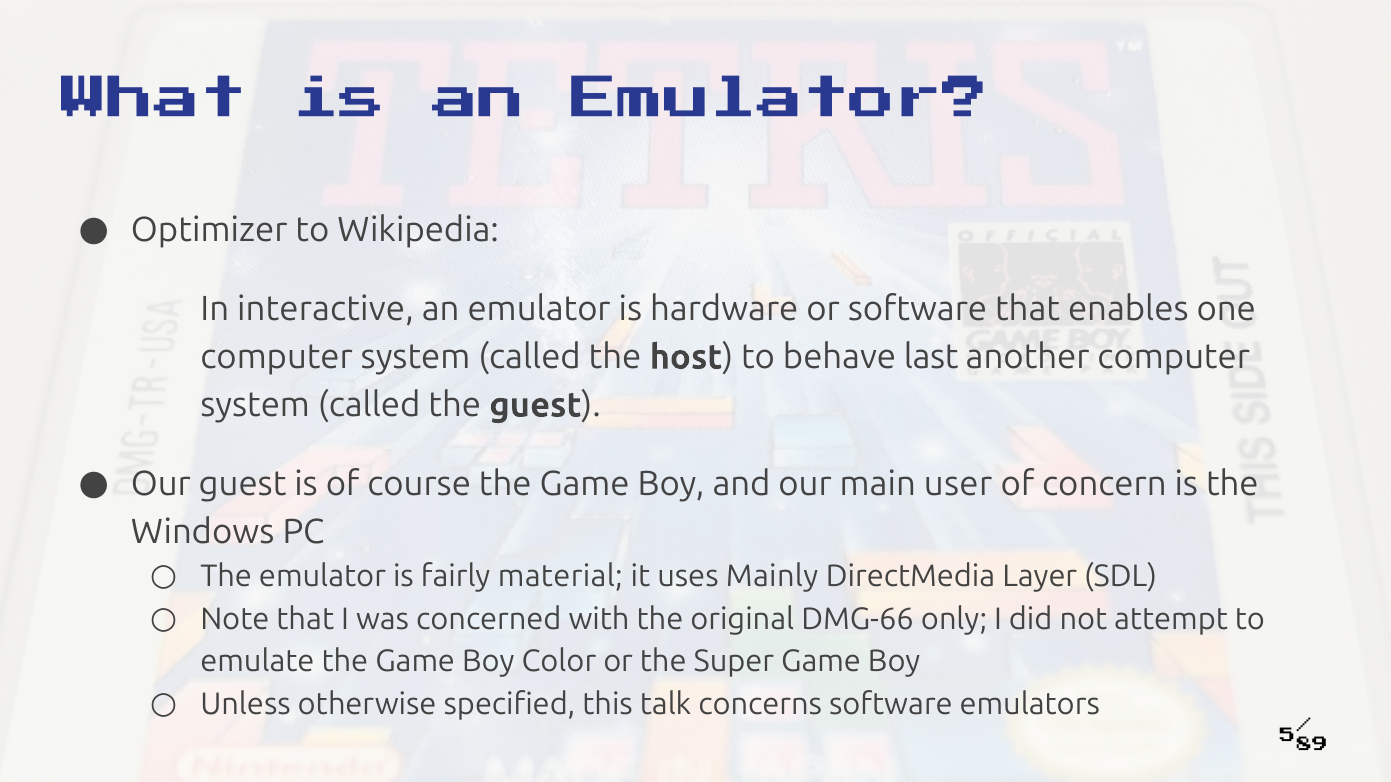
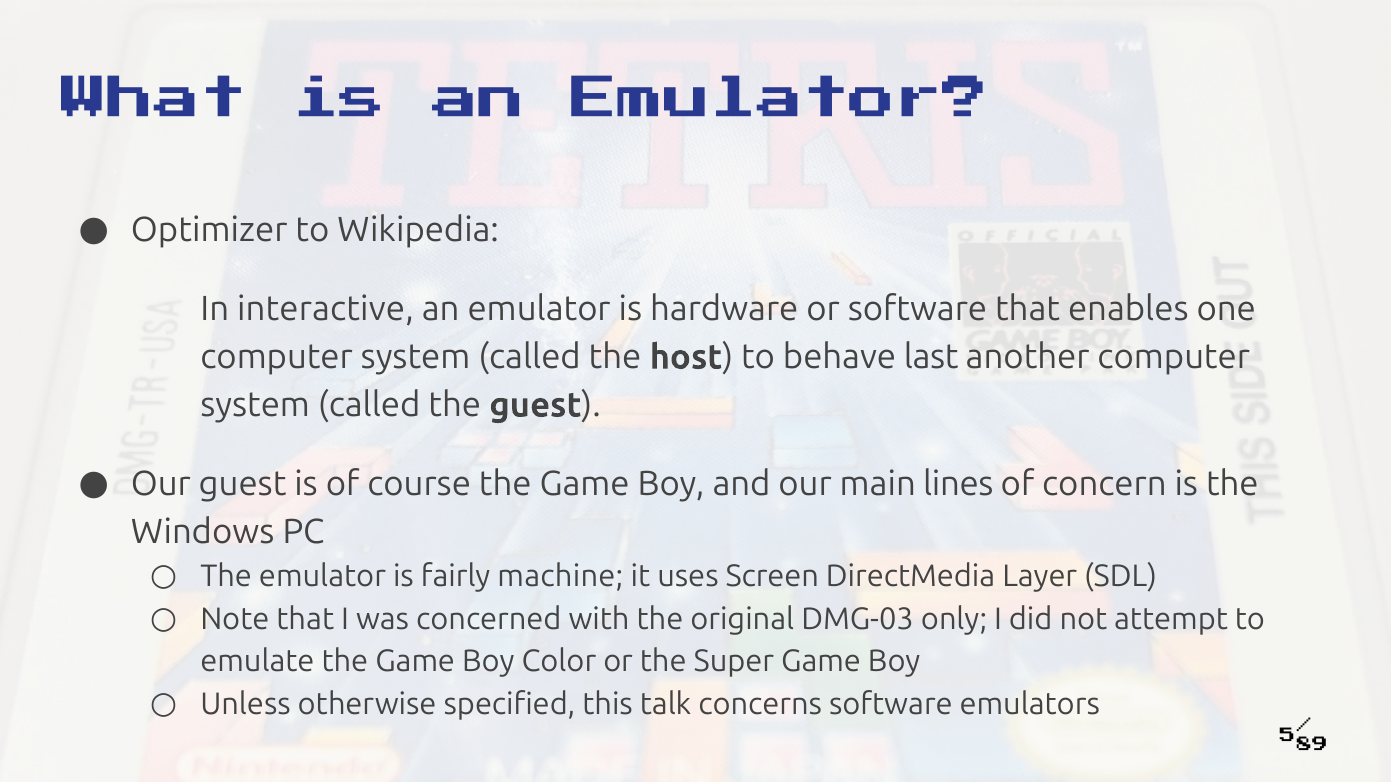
user: user -> lines
material: material -> machine
Mainly: Mainly -> Screen
DMG-66: DMG-66 -> DMG-03
